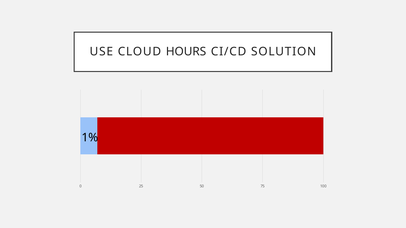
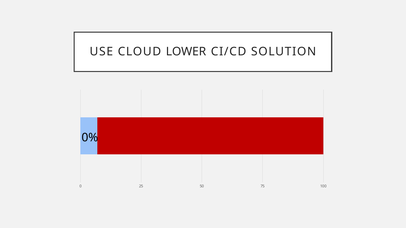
HOURS: HOURS -> LOWER
1%: 1% -> 0%
